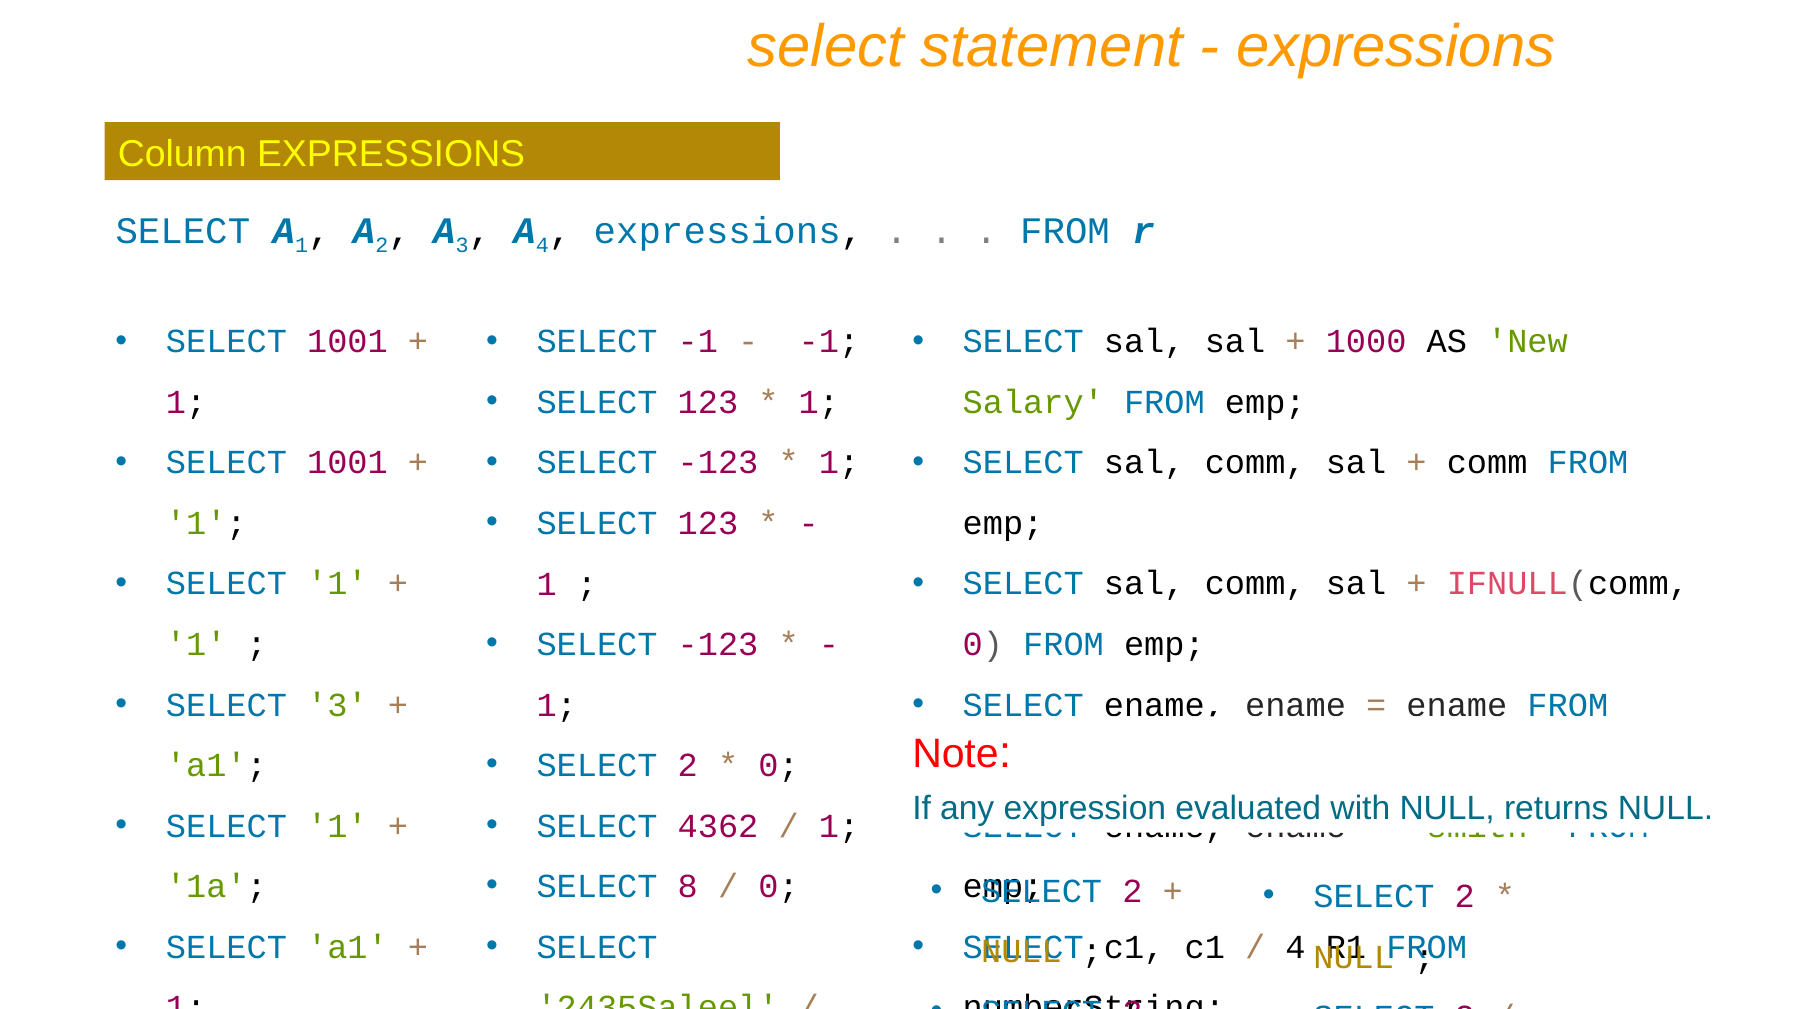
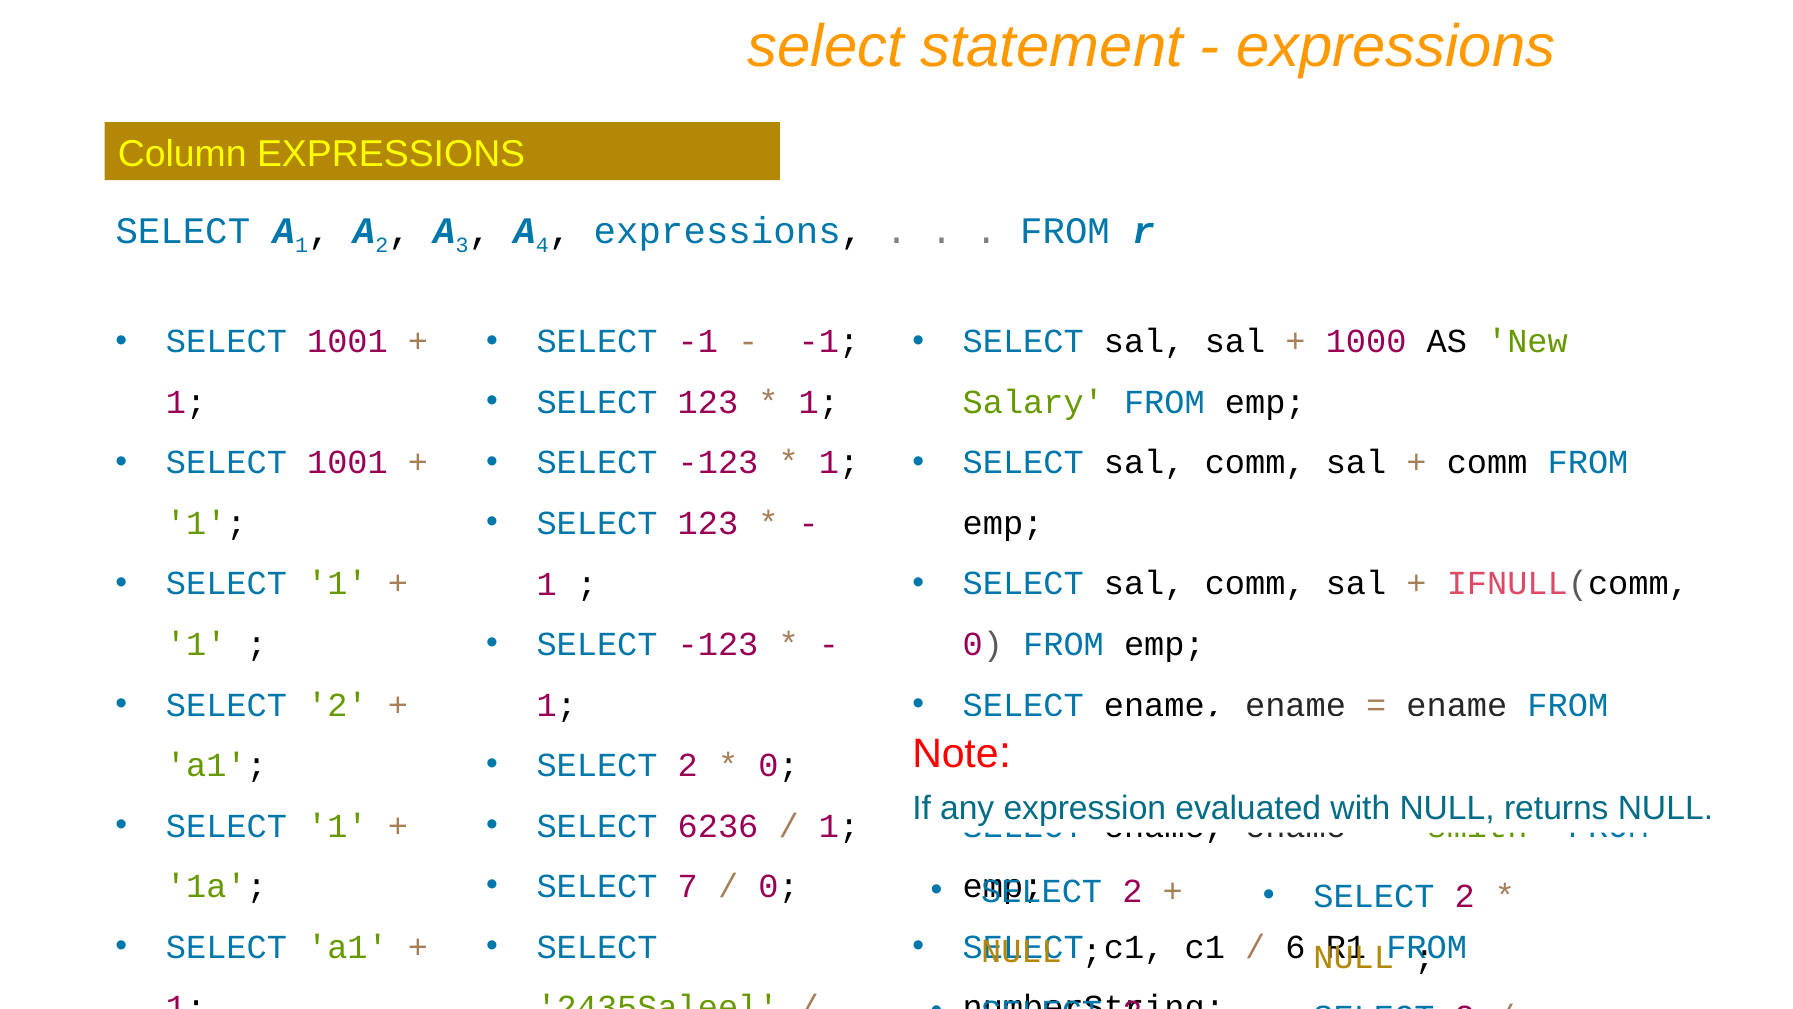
3 at (337, 705): 3 -> 2
4362: 4362 -> 6236
8: 8 -> 7
4 at (1296, 947): 4 -> 6
